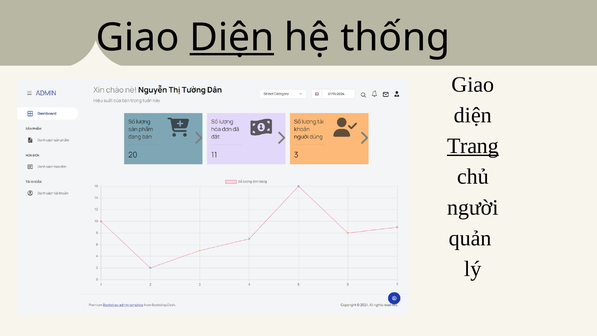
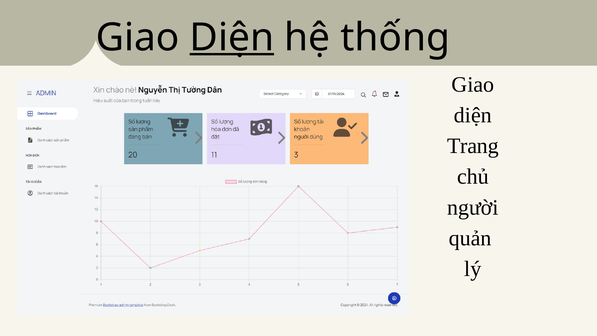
Trang underline: present -> none
